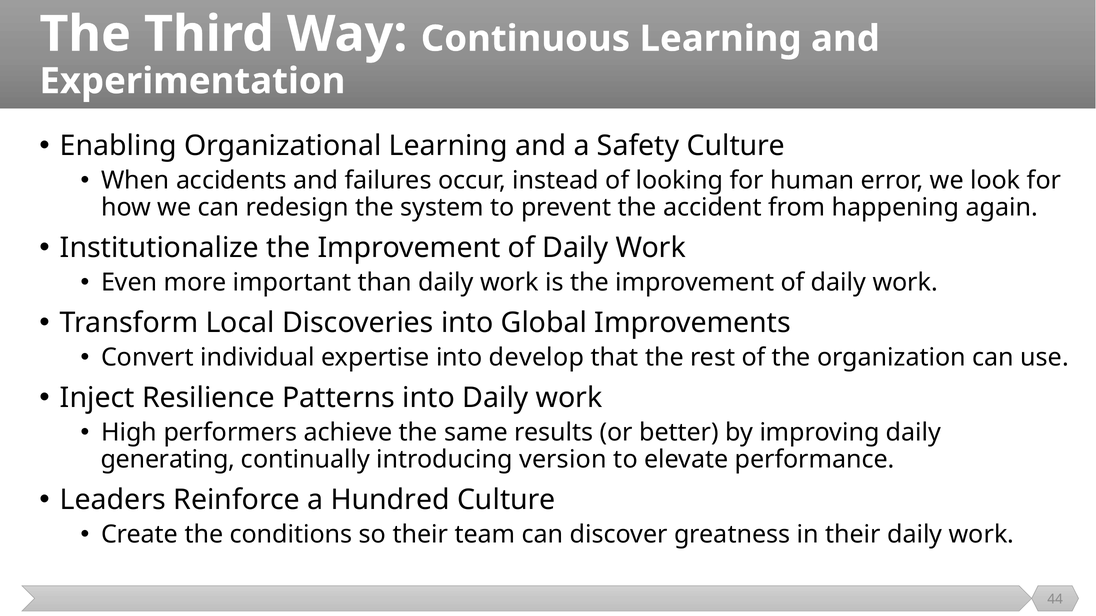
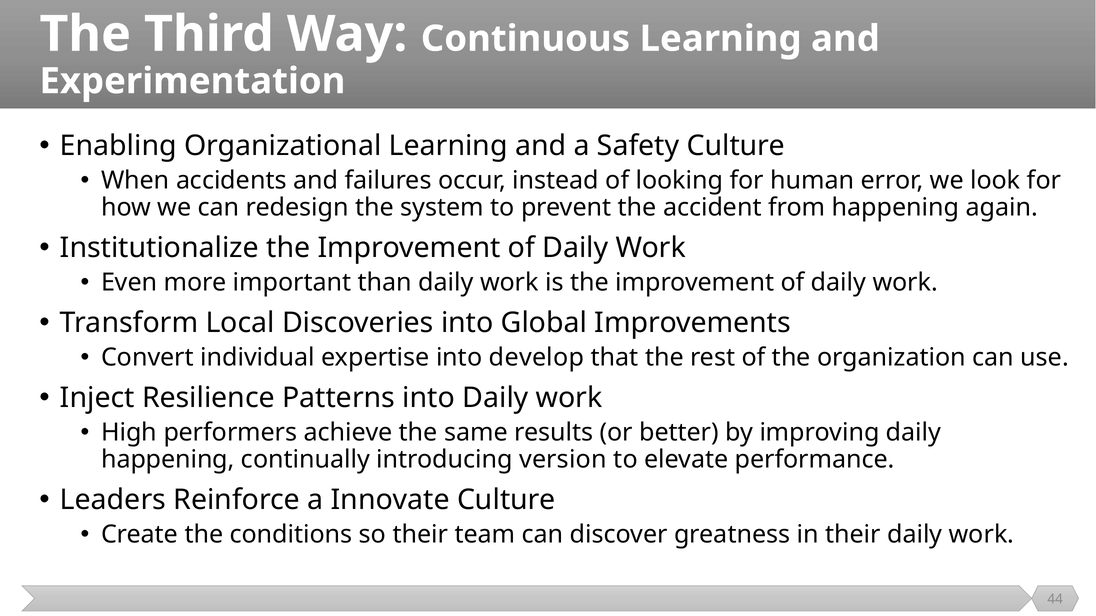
generating at (168, 460): generating -> happening
Hundred: Hundred -> Innovate
